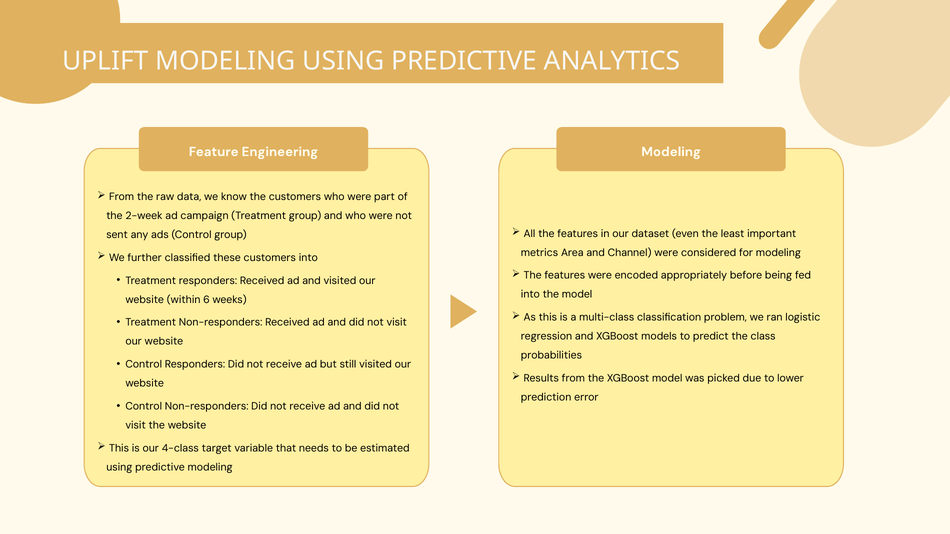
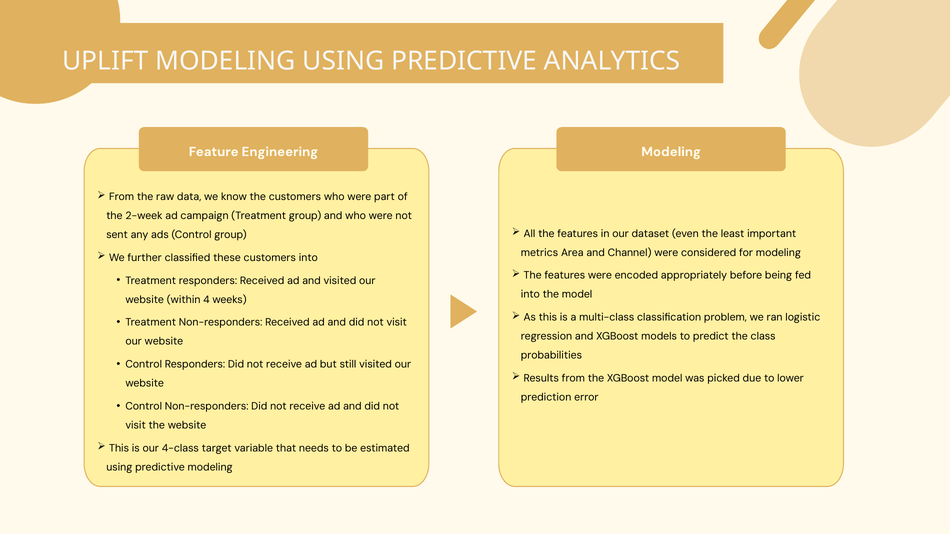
6: 6 -> 4
